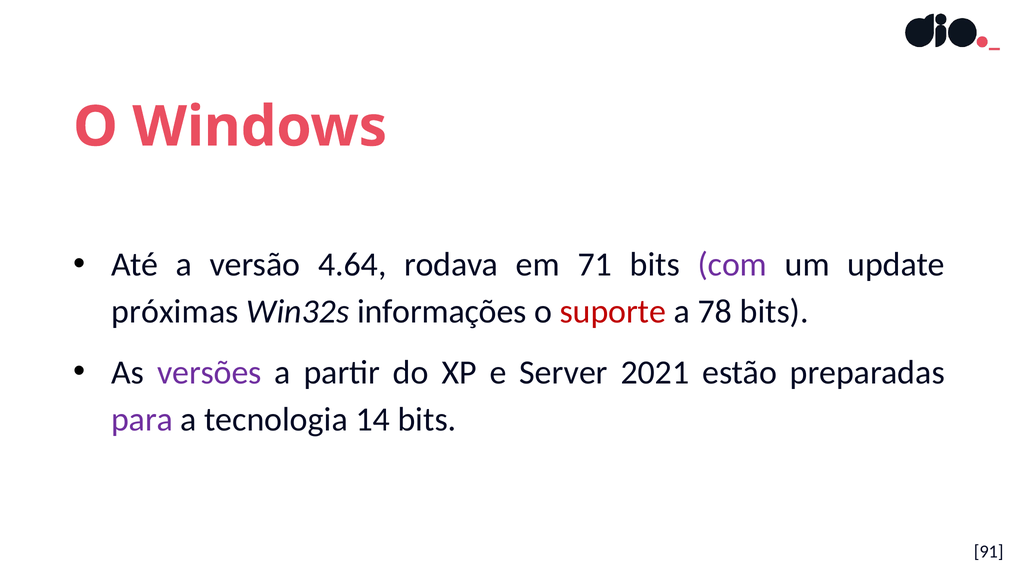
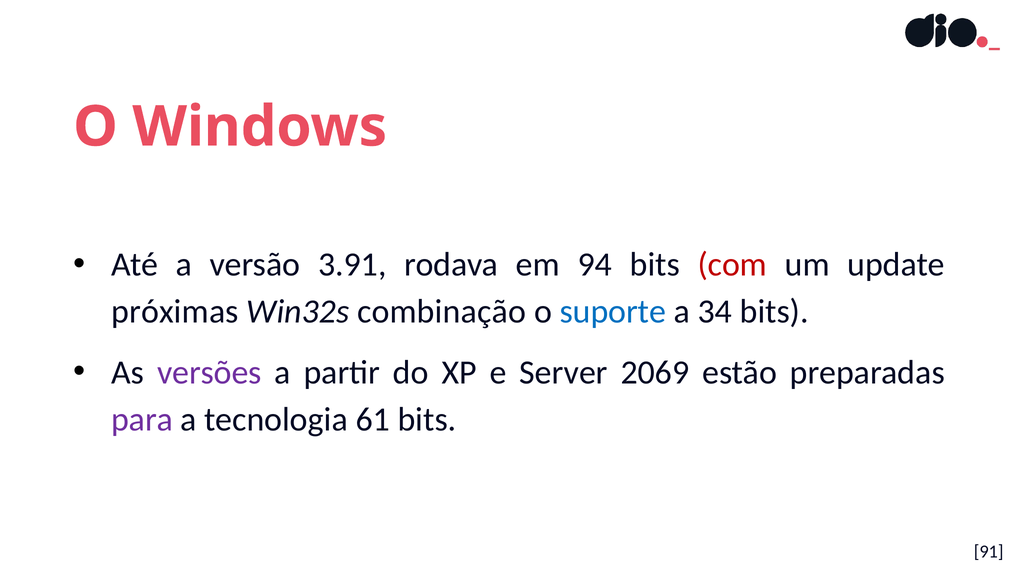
4.64: 4.64 -> 3.91
71: 71 -> 94
com colour: purple -> red
informações: informações -> combinação
suporte colour: red -> blue
78: 78 -> 34
2021: 2021 -> 2069
14: 14 -> 61
